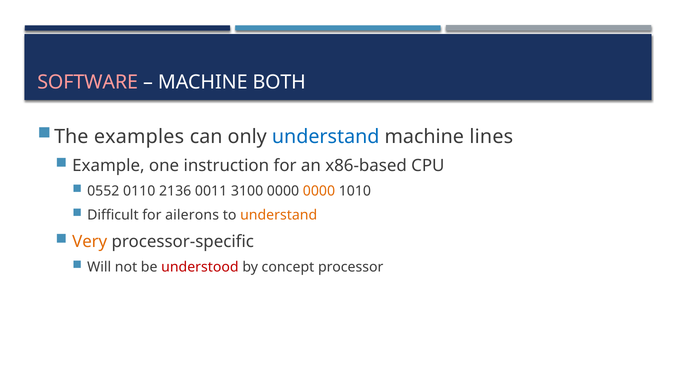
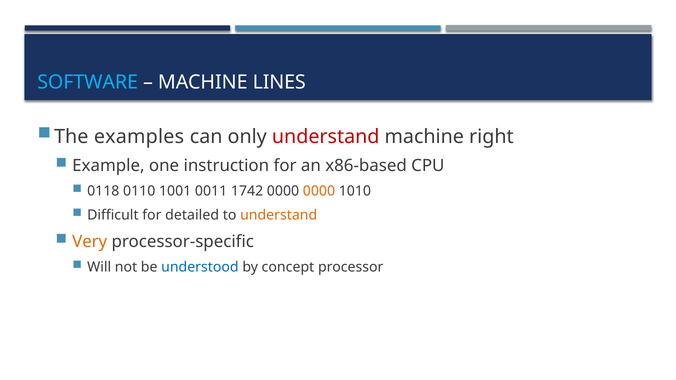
SOFTWARE colour: pink -> light blue
BOTH: BOTH -> LINES
understand at (326, 137) colour: blue -> red
lines: lines -> right
0552: 0552 -> 0118
2136: 2136 -> 1001
3100: 3100 -> 1742
ailerons: ailerons -> detailed
understood colour: red -> blue
